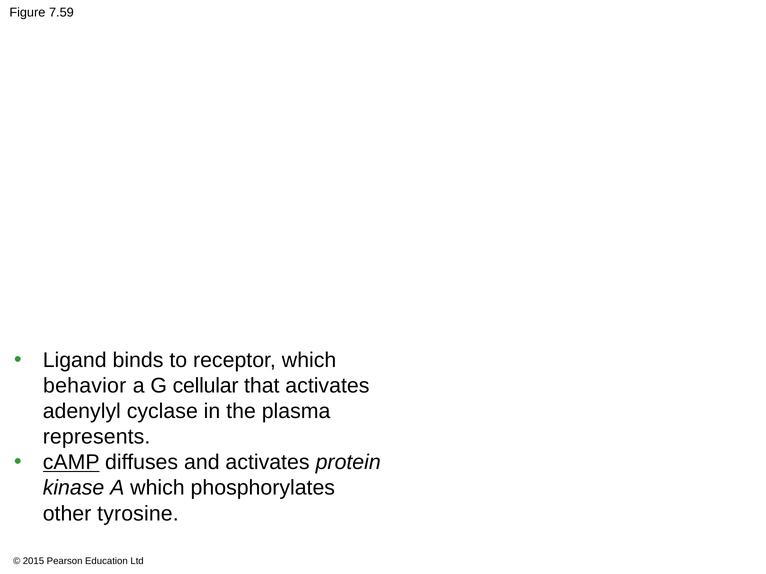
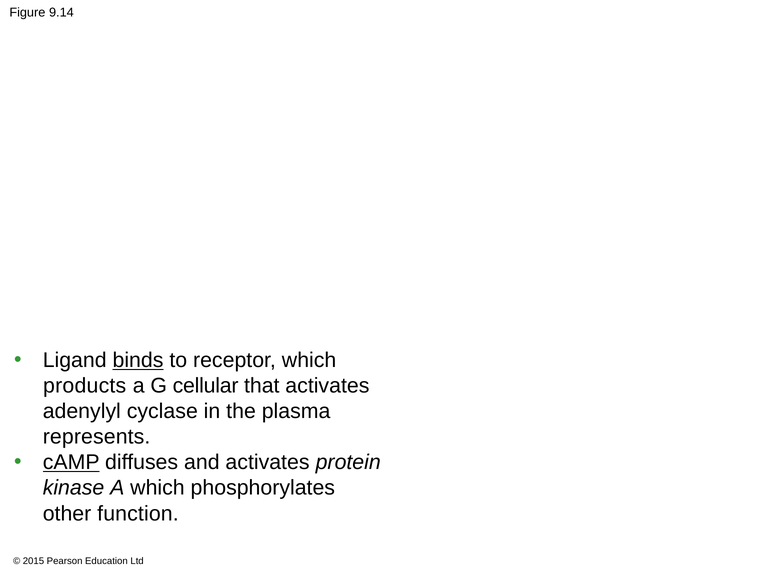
7.59: 7.59 -> 9.14
binds underline: none -> present
behavior: behavior -> products
tyrosine: tyrosine -> function
